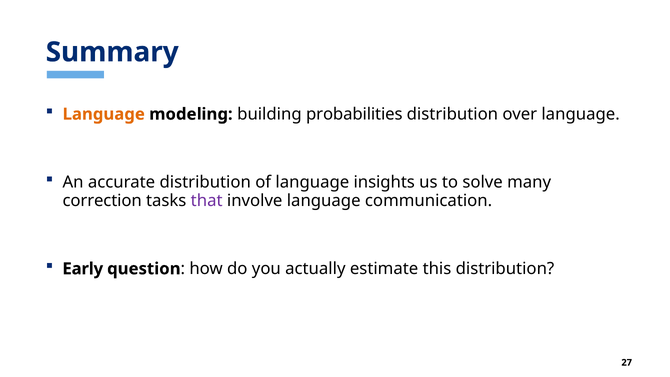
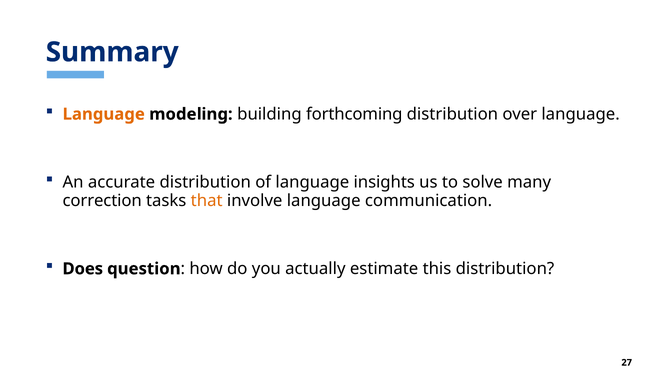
probabilities: probabilities -> forthcoming
that colour: purple -> orange
Early: Early -> Does
